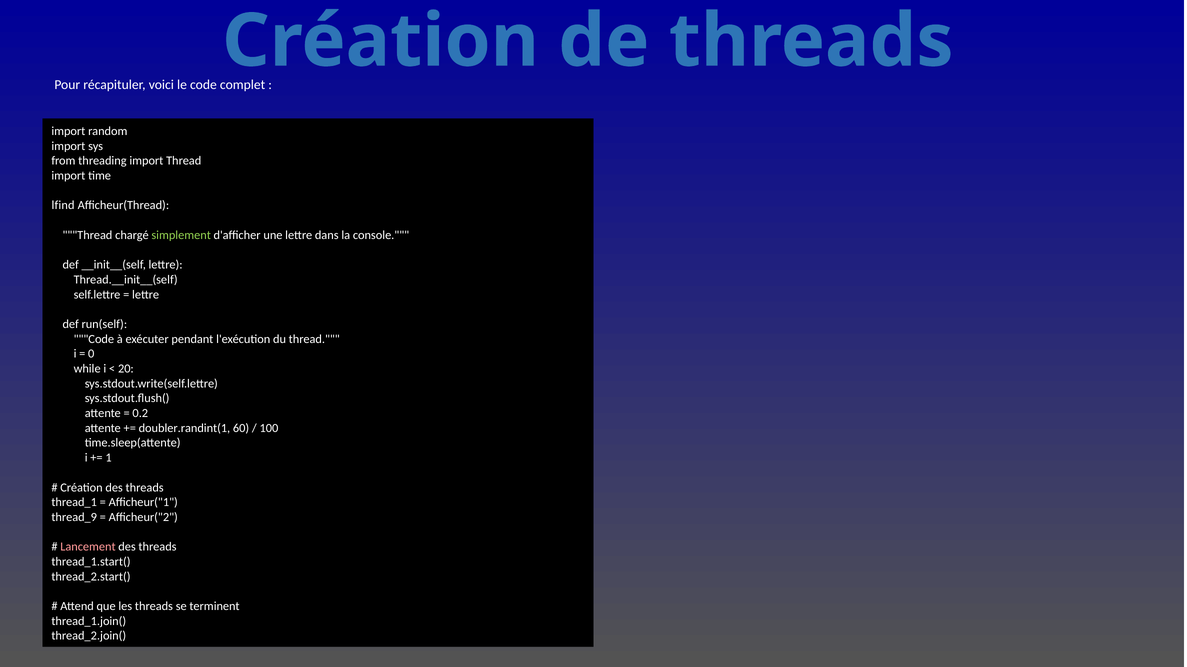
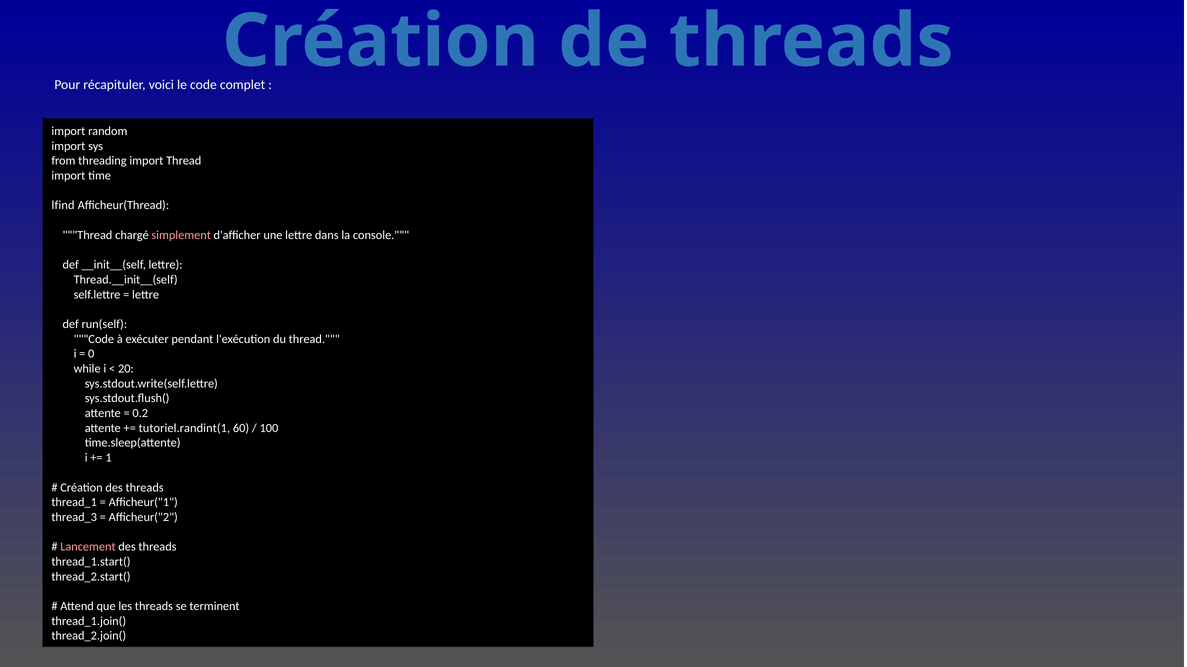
simplement colour: light green -> pink
doubler.randint(1: doubler.randint(1 -> tutoriel.randint(1
thread_9: thread_9 -> thread_3
